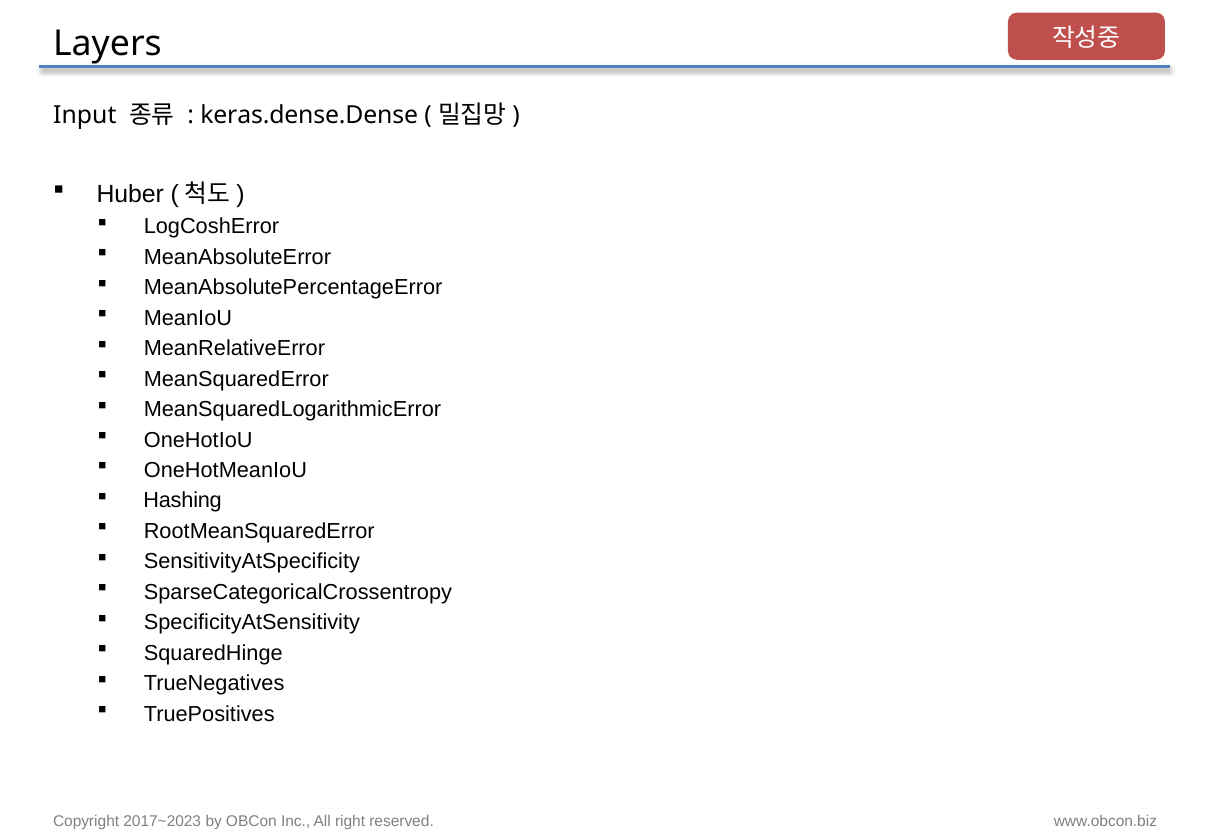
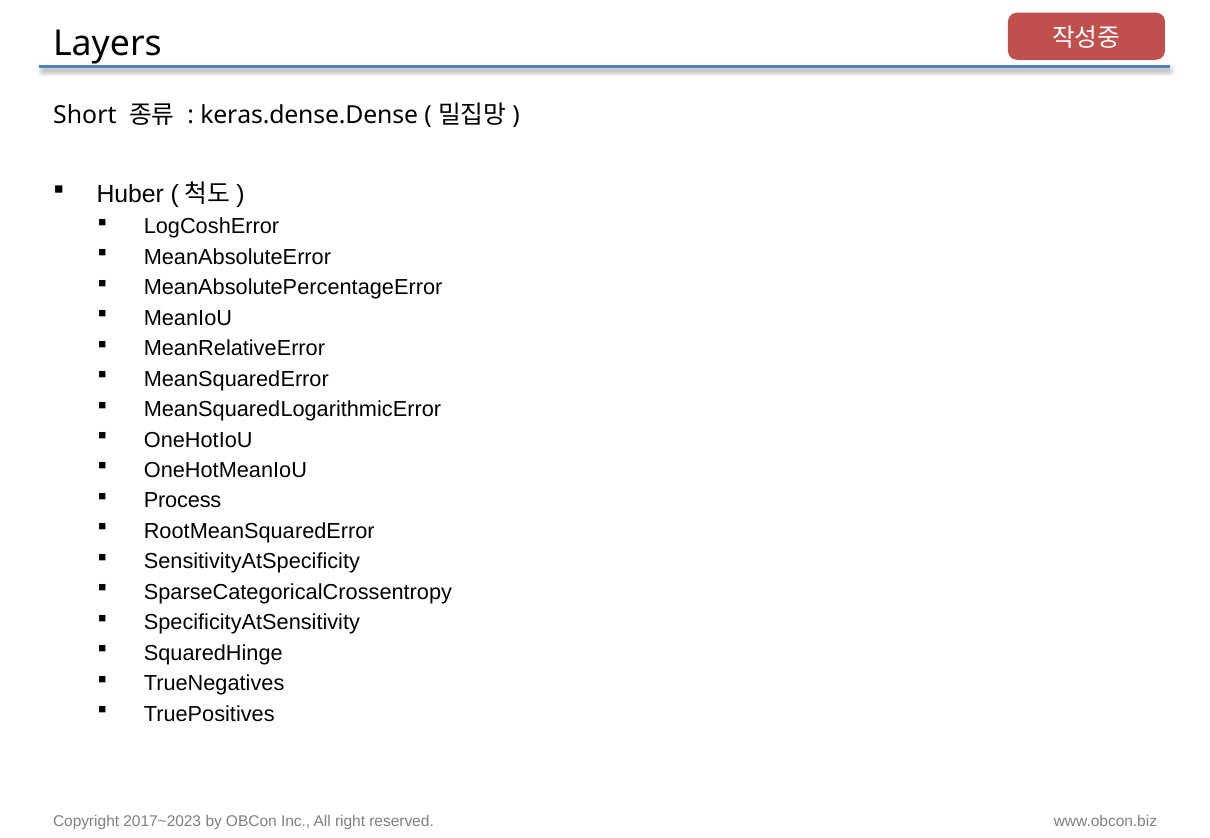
Input: Input -> Short
Hashing: Hashing -> Process
